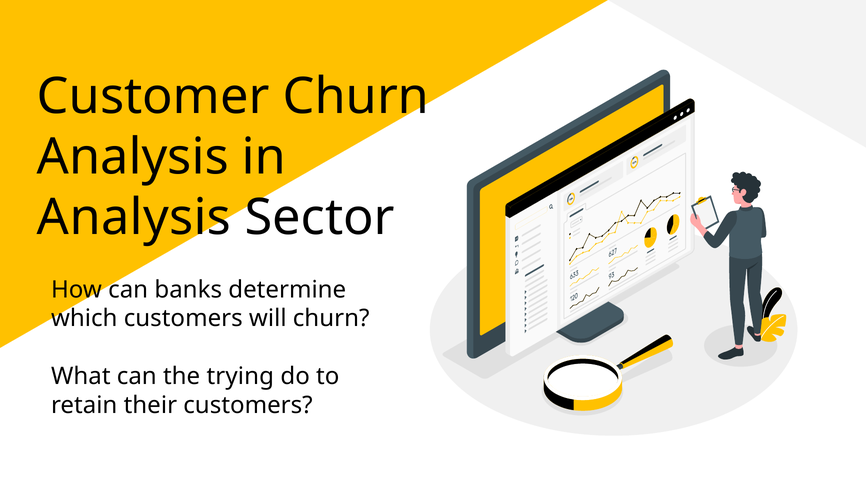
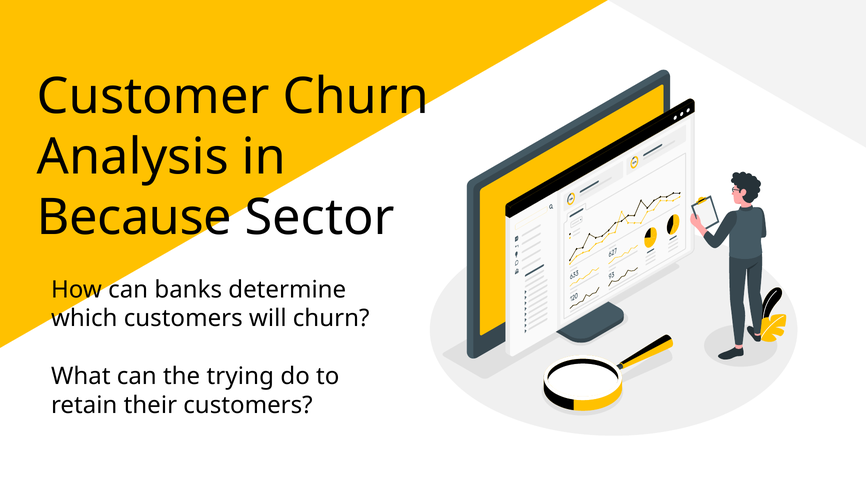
Analysis at (134, 218): Analysis -> Because
